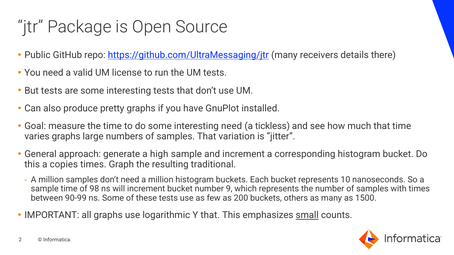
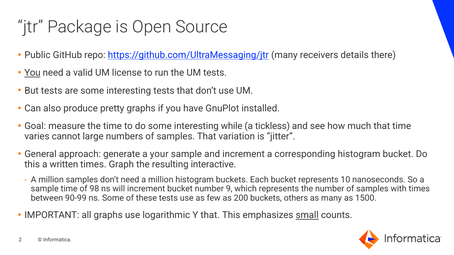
You at (32, 73) underline: none -> present
interesting need: need -> while
varies graphs: graphs -> cannot
high: high -> your
copies: copies -> written
traditional: traditional -> interactive
